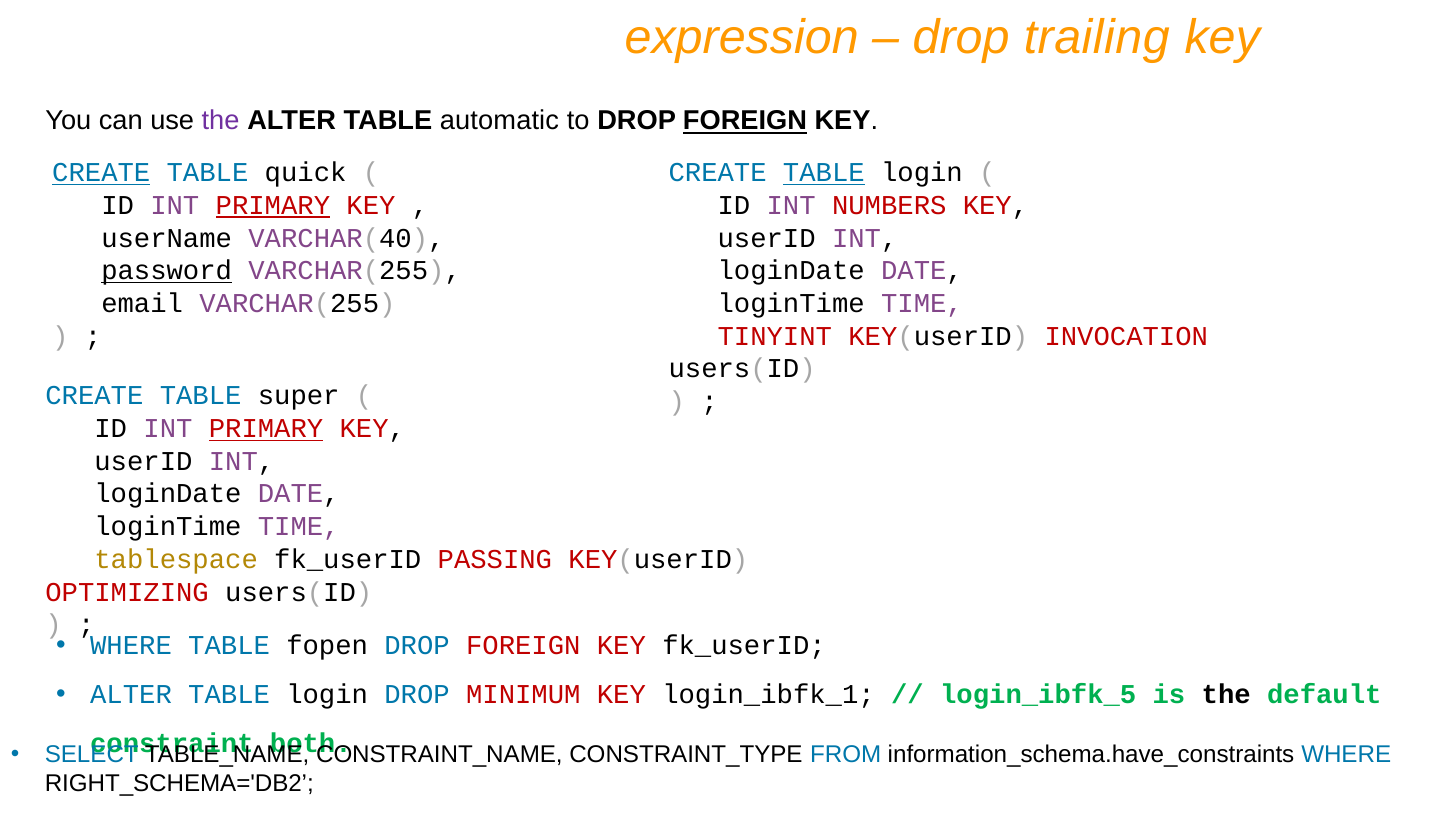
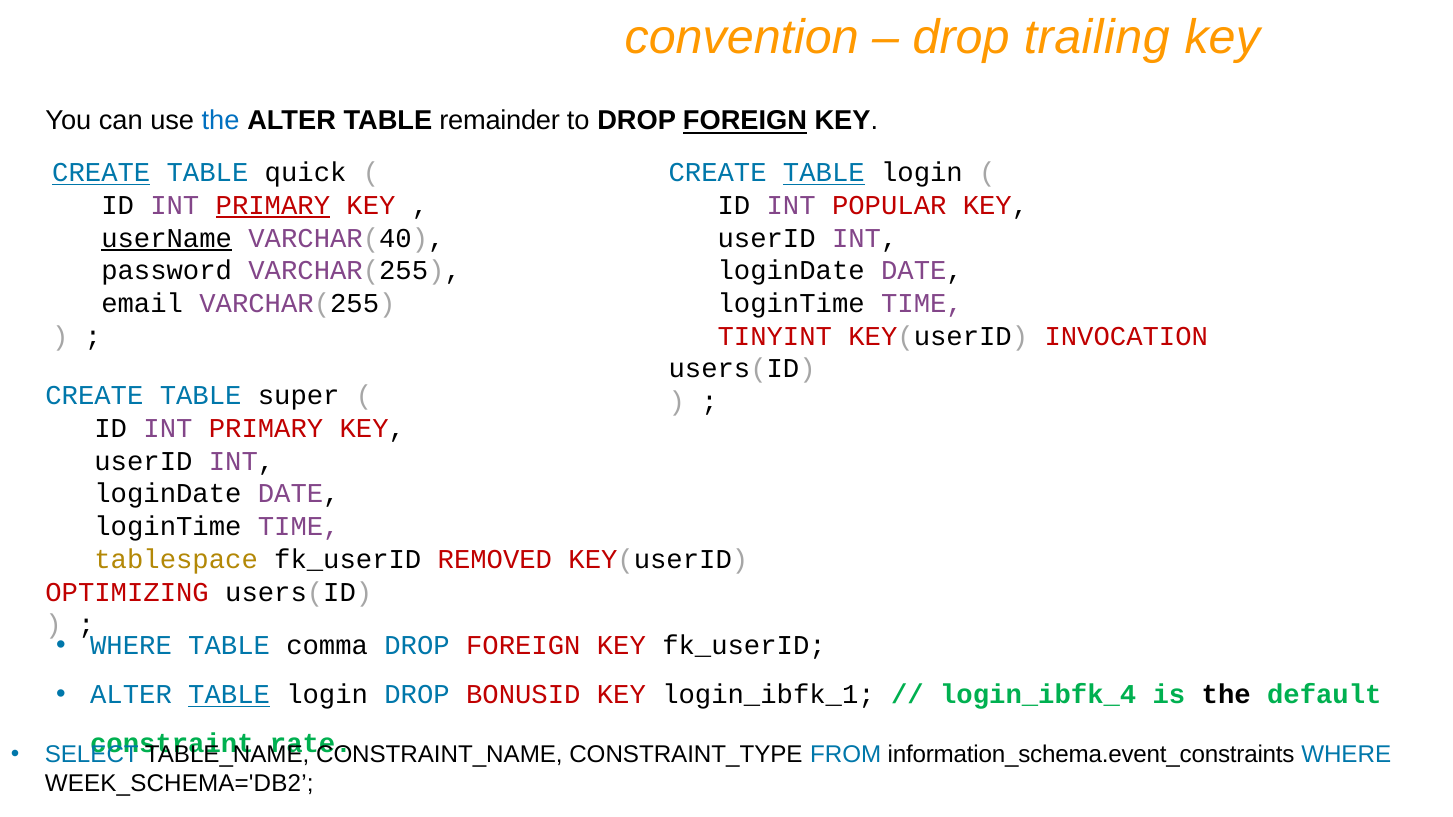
expression: expression -> convention
the at (221, 121) colour: purple -> blue
automatic: automatic -> remainder
NUMBERS: NUMBERS -> POPULAR
userName underline: none -> present
password underline: present -> none
PRIMARY at (266, 429) underline: present -> none
PASSING: PASSING -> REMOVED
fopen: fopen -> comma
TABLE at (229, 695) underline: none -> present
MINIMUM: MINIMUM -> BONUSID
login_ibfk_5: login_ibfk_5 -> login_ibfk_4
both: both -> rate
information_schema.have_constraints: information_schema.have_constraints -> information_schema.event_constraints
RIGHT_SCHEMA='DB2: RIGHT_SCHEMA='DB2 -> WEEK_SCHEMA='DB2
